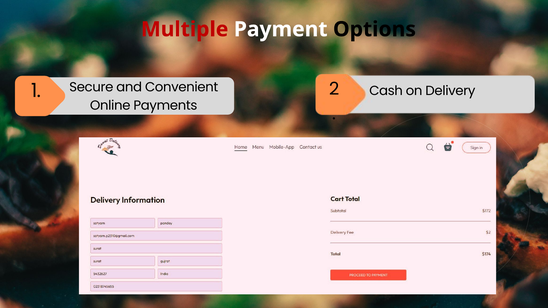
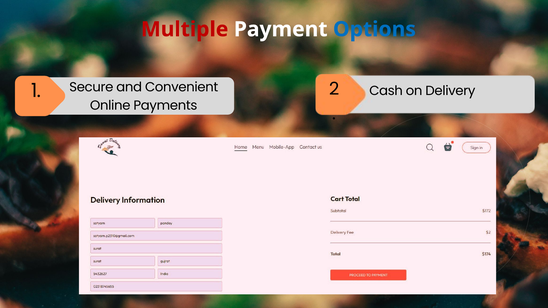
Options colour: black -> blue
